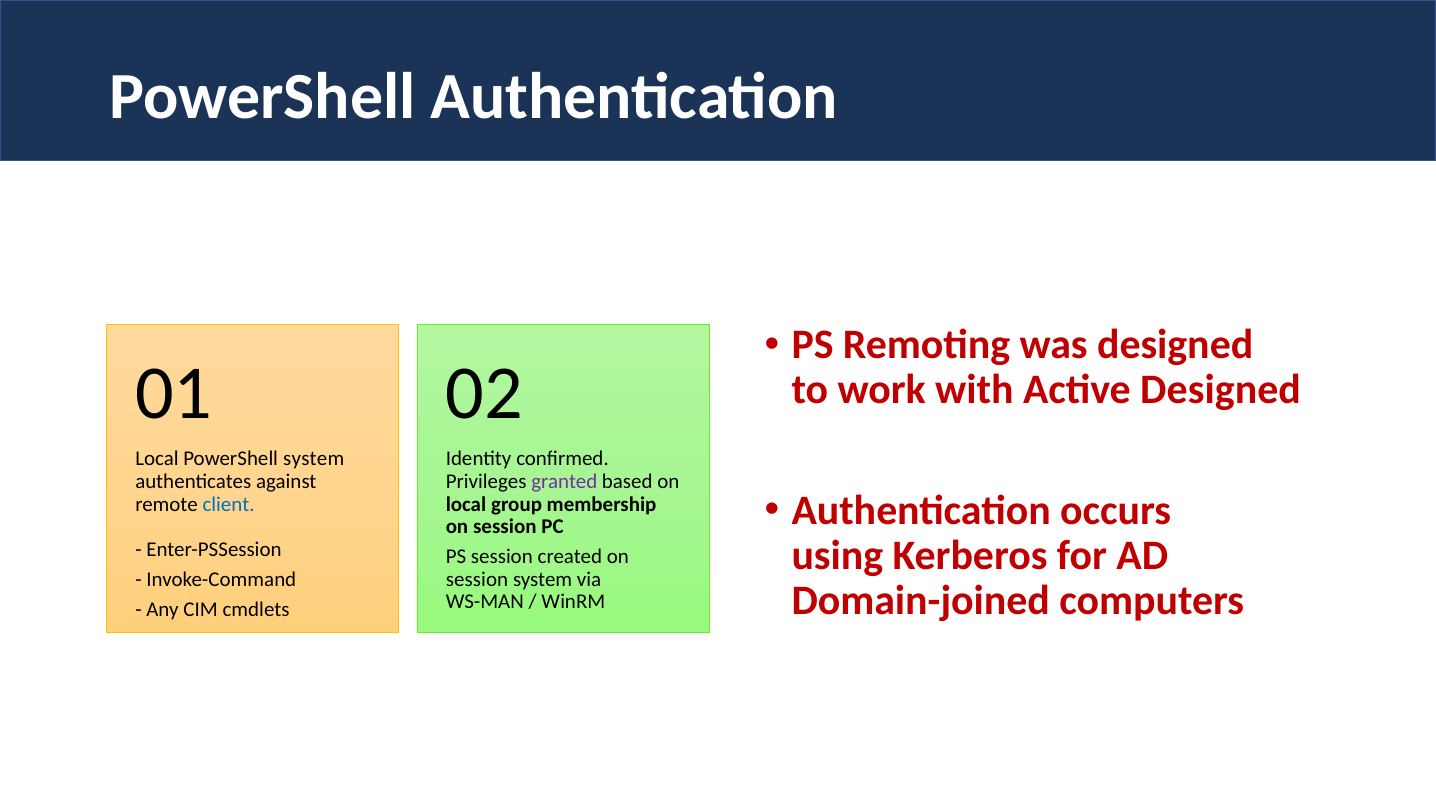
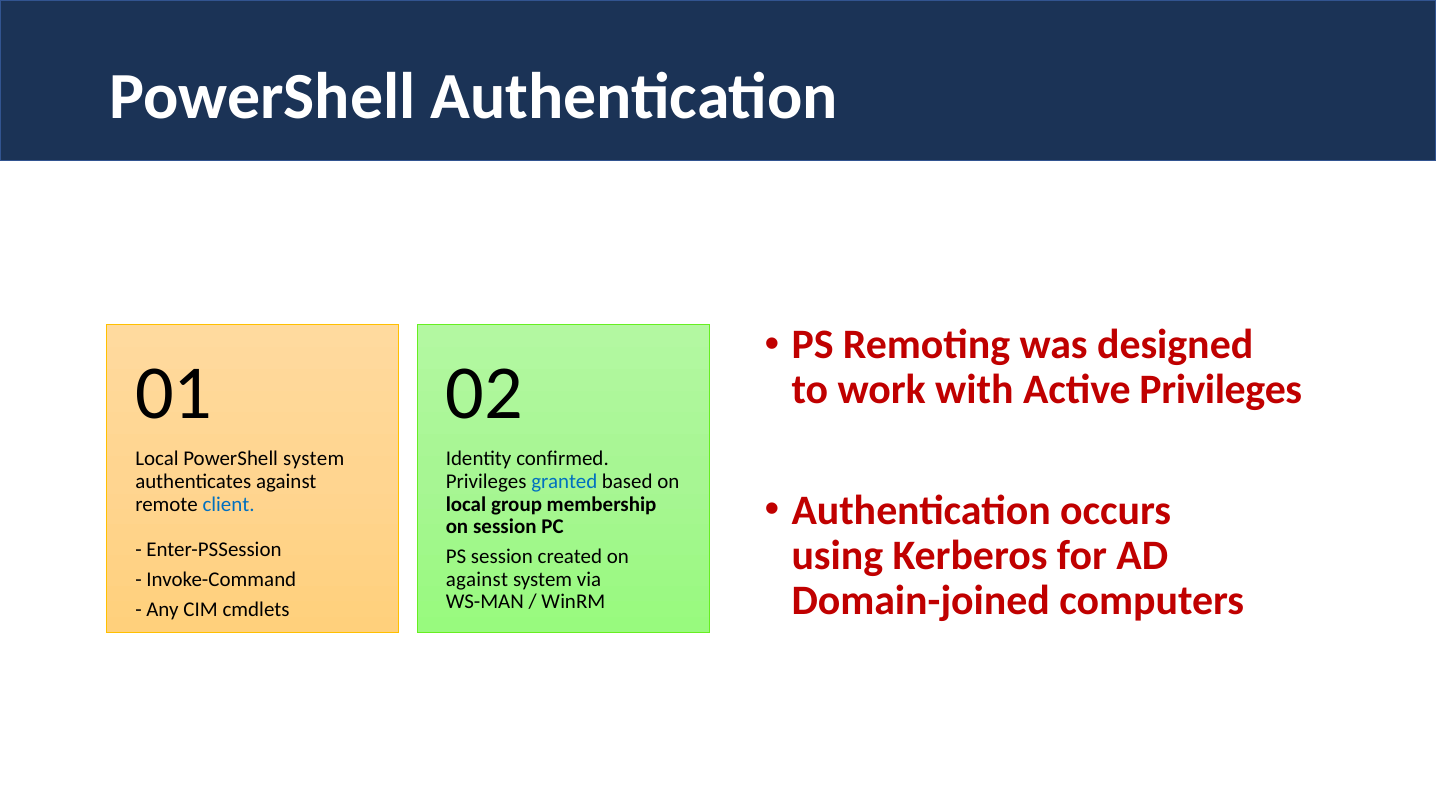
Active Designed: Designed -> Privileges
granted colour: purple -> blue
session at (477, 579): session -> against
